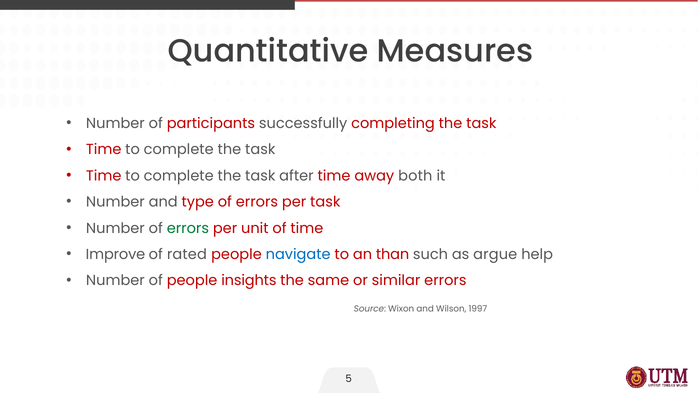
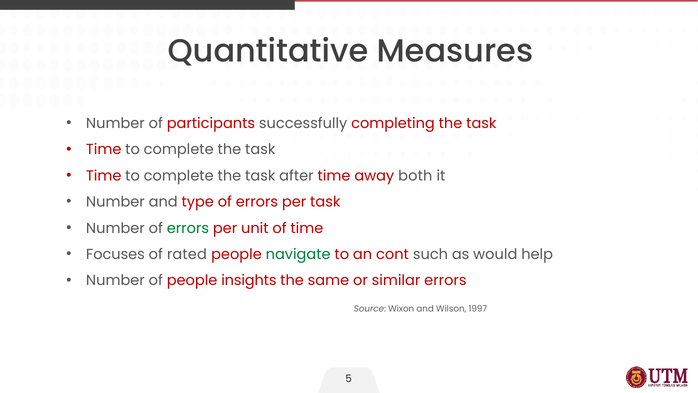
Improve: Improve -> Focuses
navigate colour: blue -> green
than: than -> cont
argue: argue -> would
